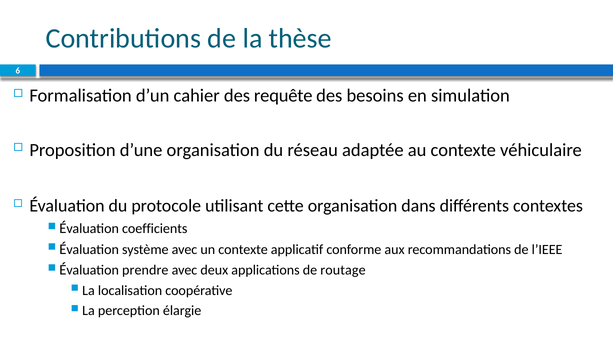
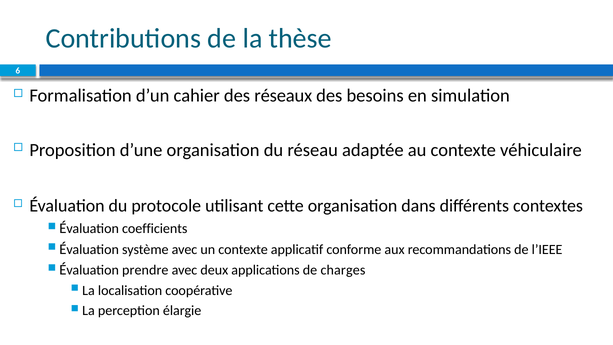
requête: requête -> réseaux
routage: routage -> charges
